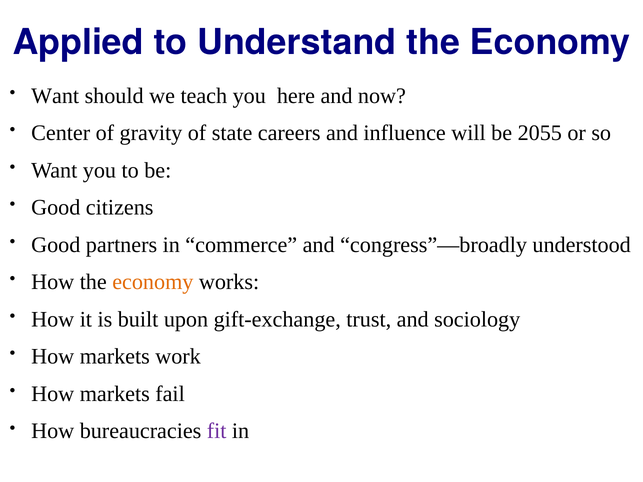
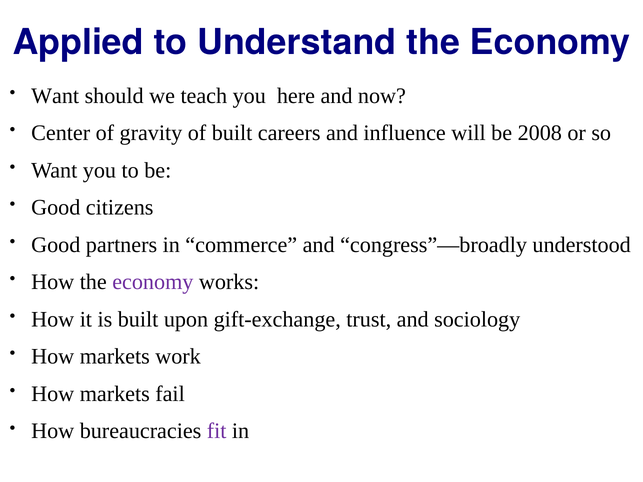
of state: state -> built
2055: 2055 -> 2008
economy at (153, 282) colour: orange -> purple
